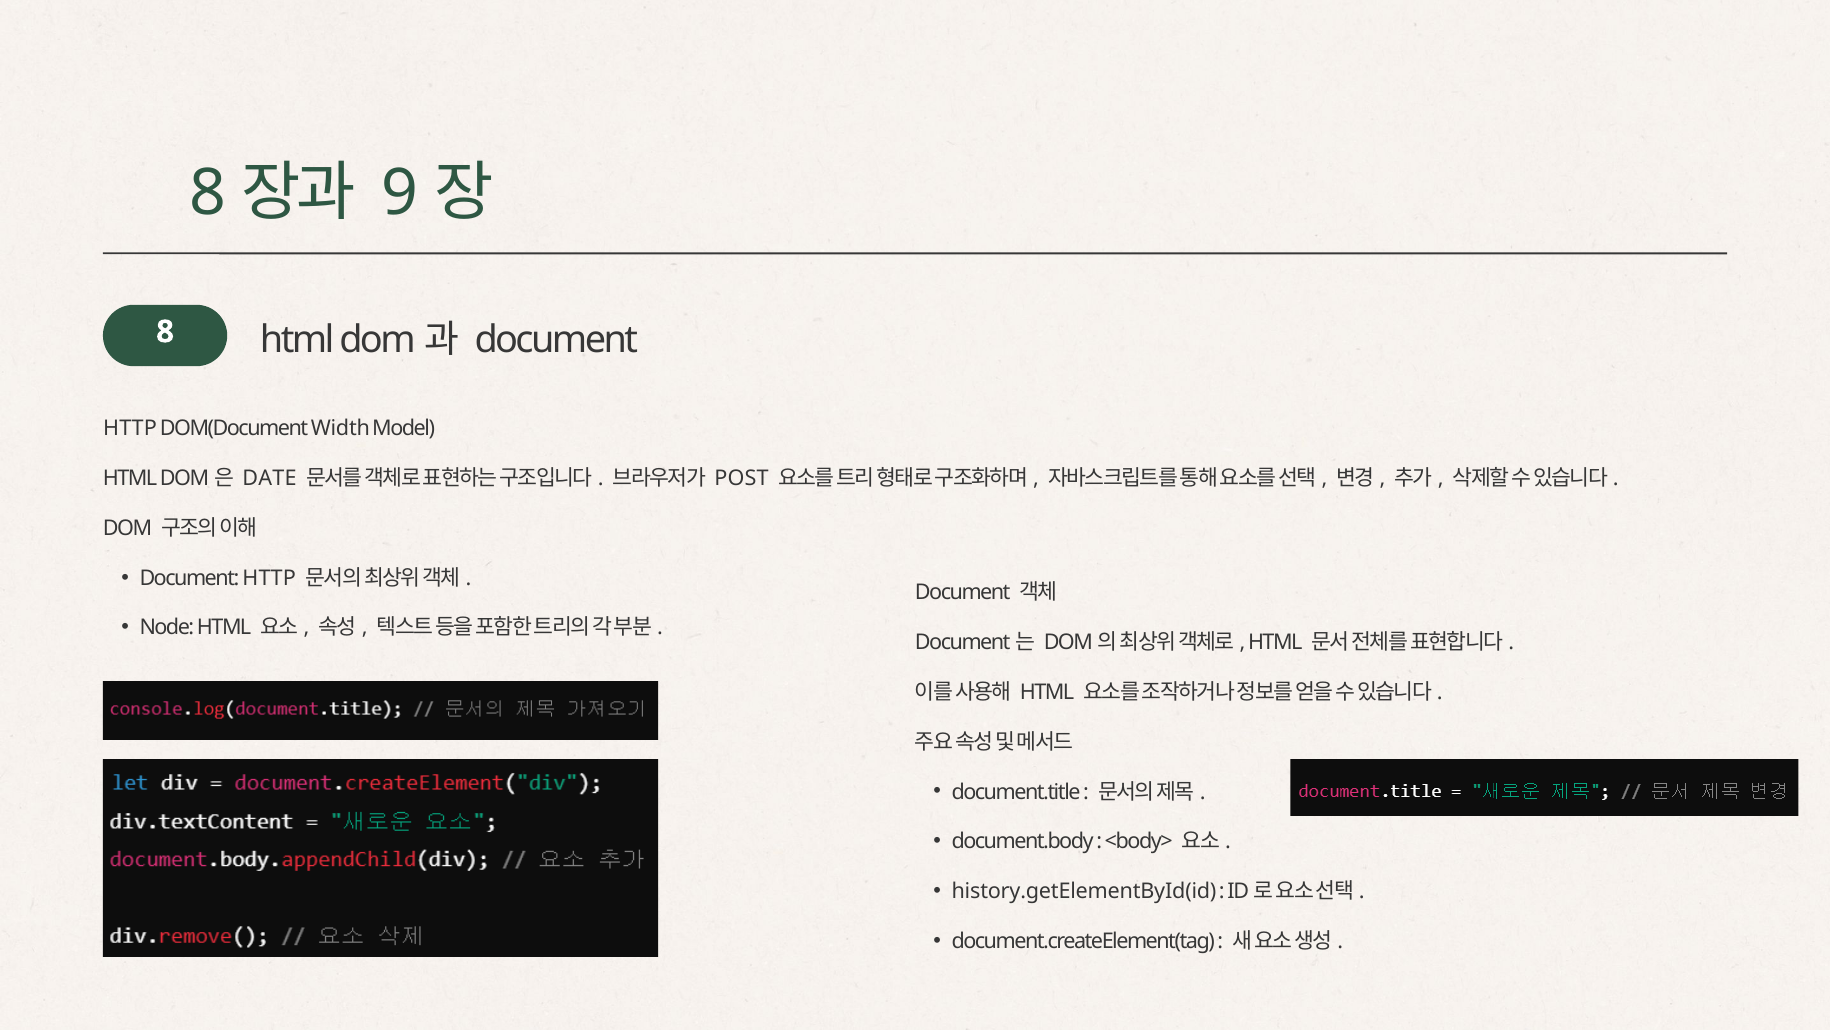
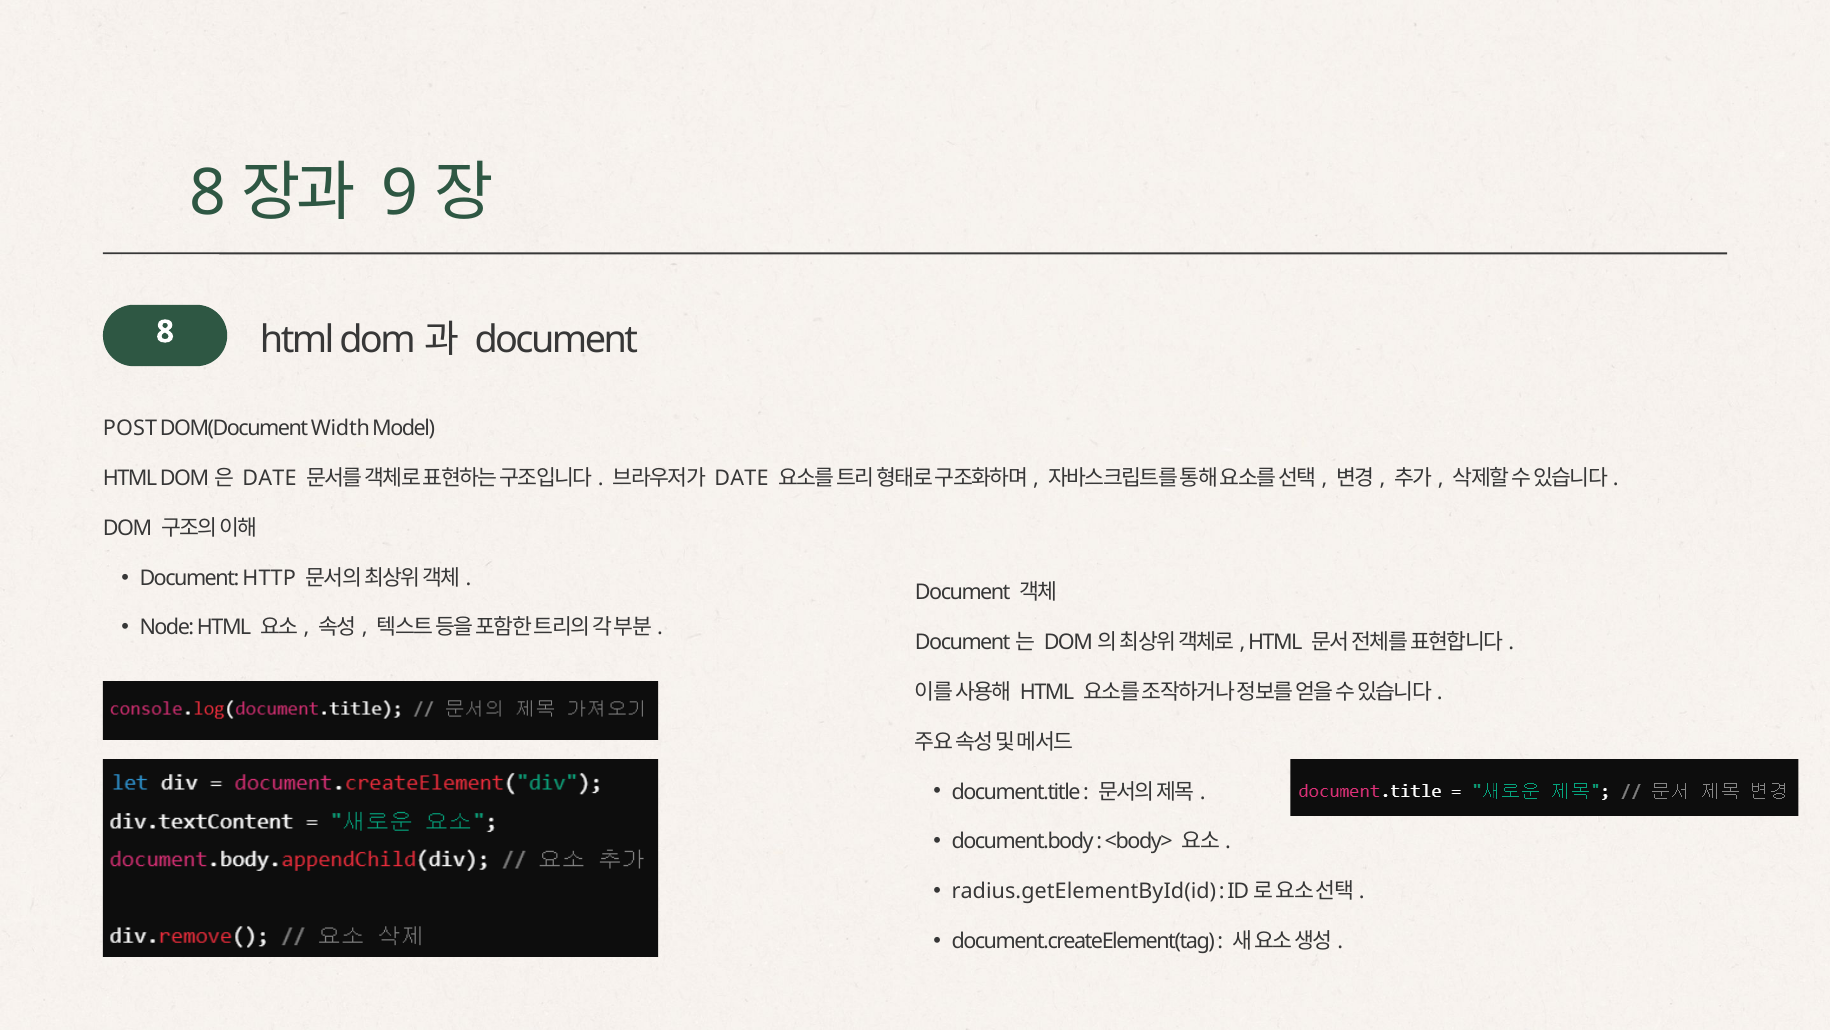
HTTP at (130, 428): HTTP -> POST
POST at (742, 478): POST -> DATE
history.getElementById(id: history.getElementById(id -> radius.getElementById(id
